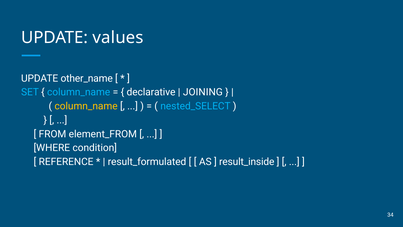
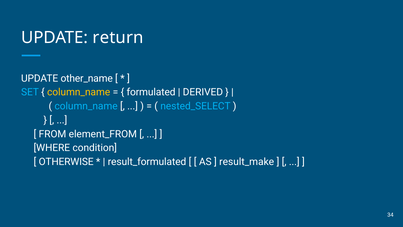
values: values -> return
column_name at (79, 92) colour: light blue -> yellow
declarative: declarative -> formulated
JOINING: JOINING -> DERIVED
column_name at (86, 106) colour: yellow -> light blue
REFERENCE: REFERENCE -> OTHERWISE
result_inside: result_inside -> result_make
